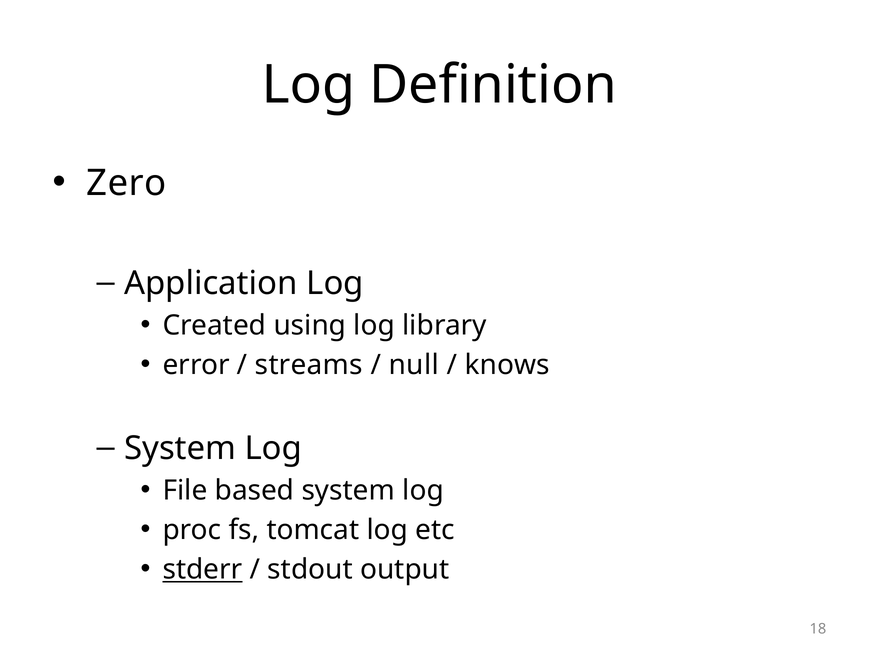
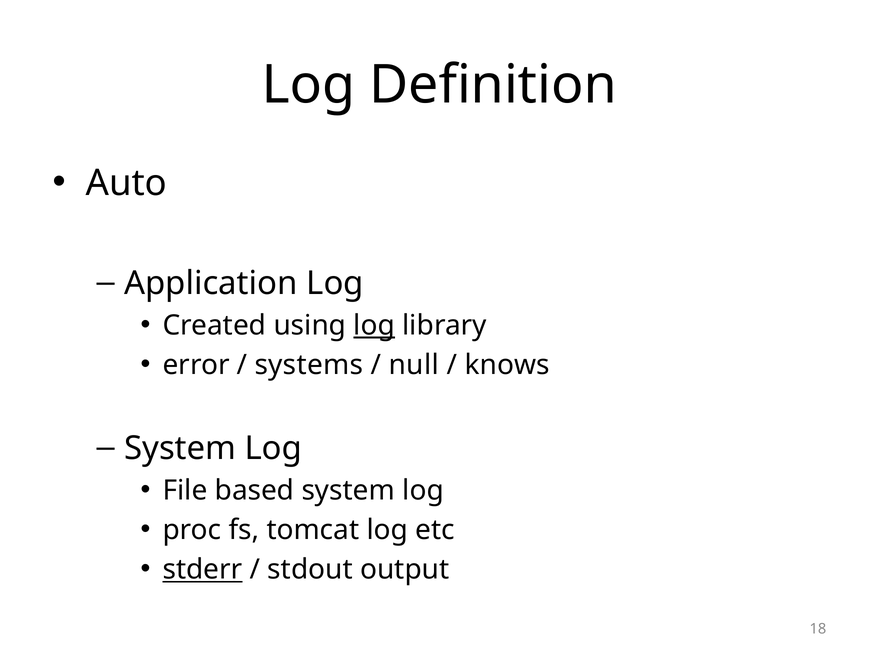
Zero: Zero -> Auto
log at (374, 325) underline: none -> present
streams: streams -> systems
